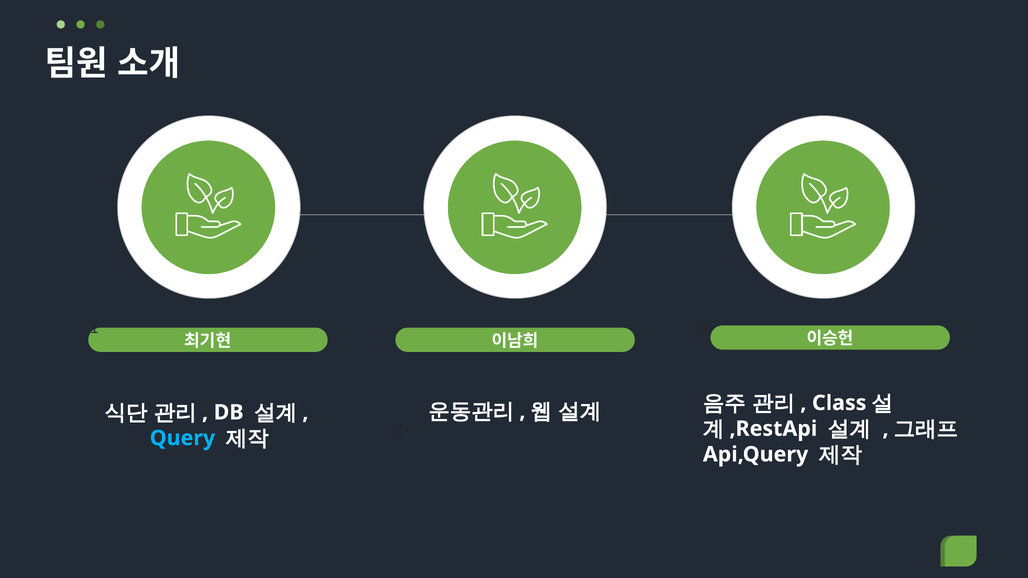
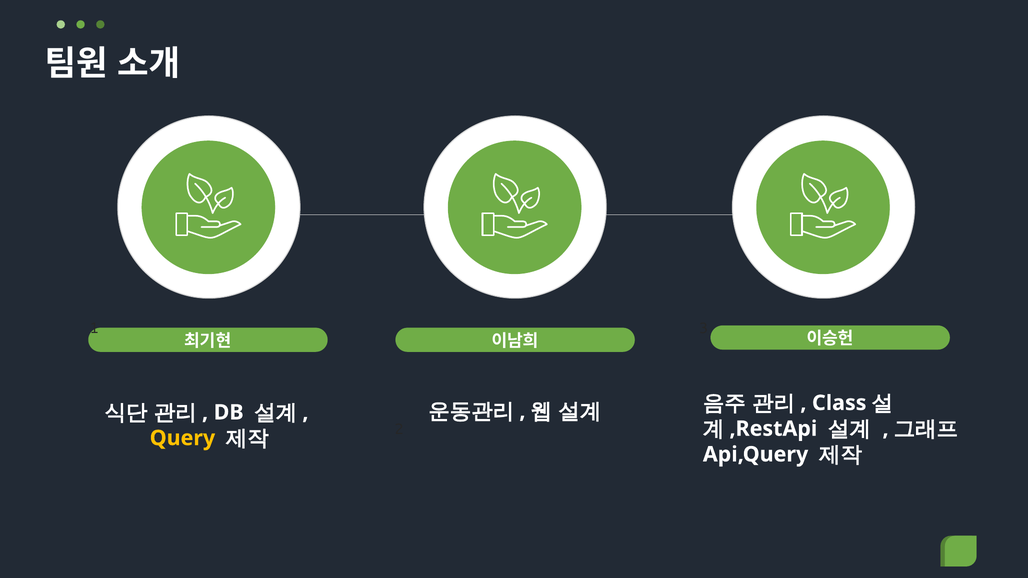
Query colour: light blue -> yellow
